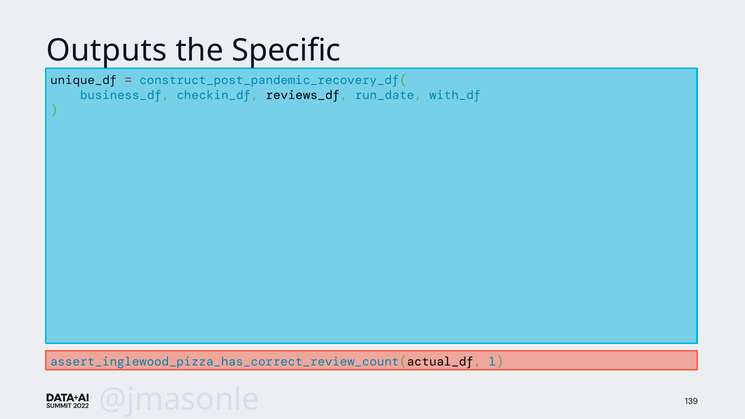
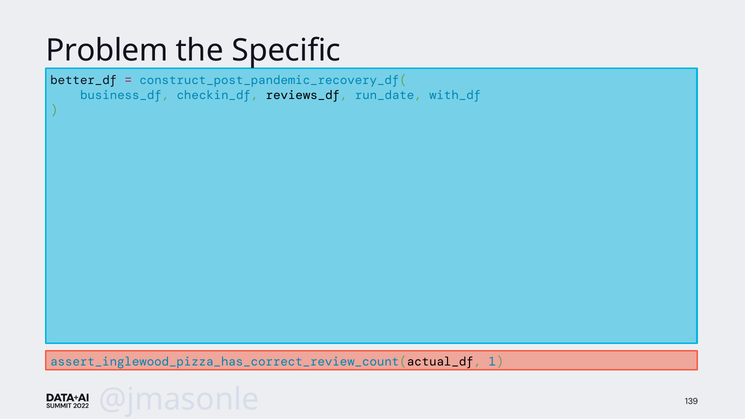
Outputs: Outputs -> Problem
unique_df: unique_df -> better_df
